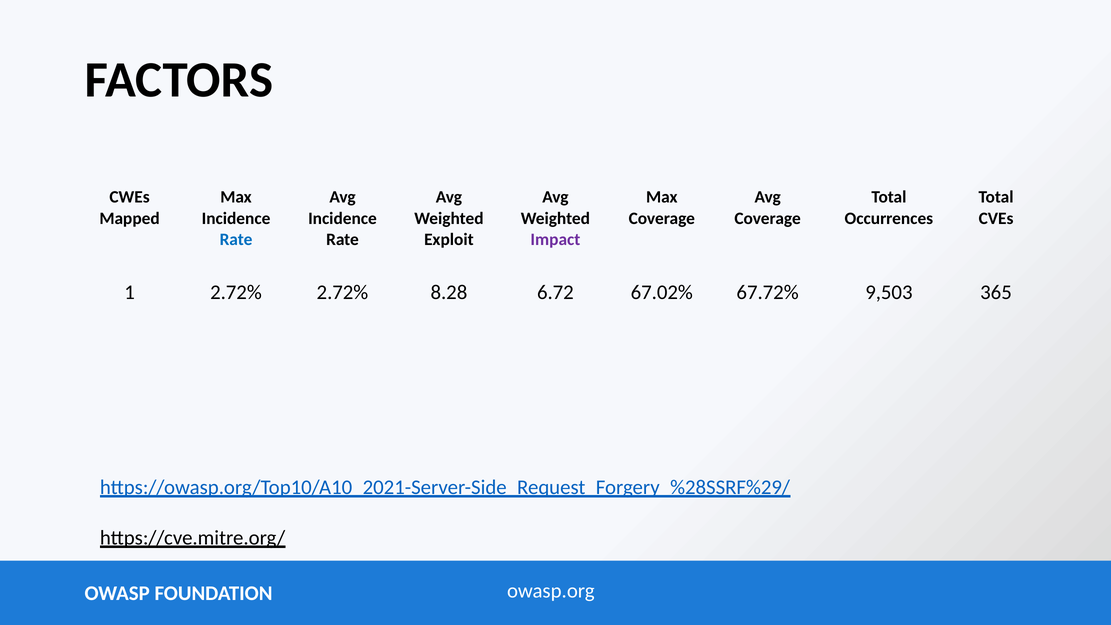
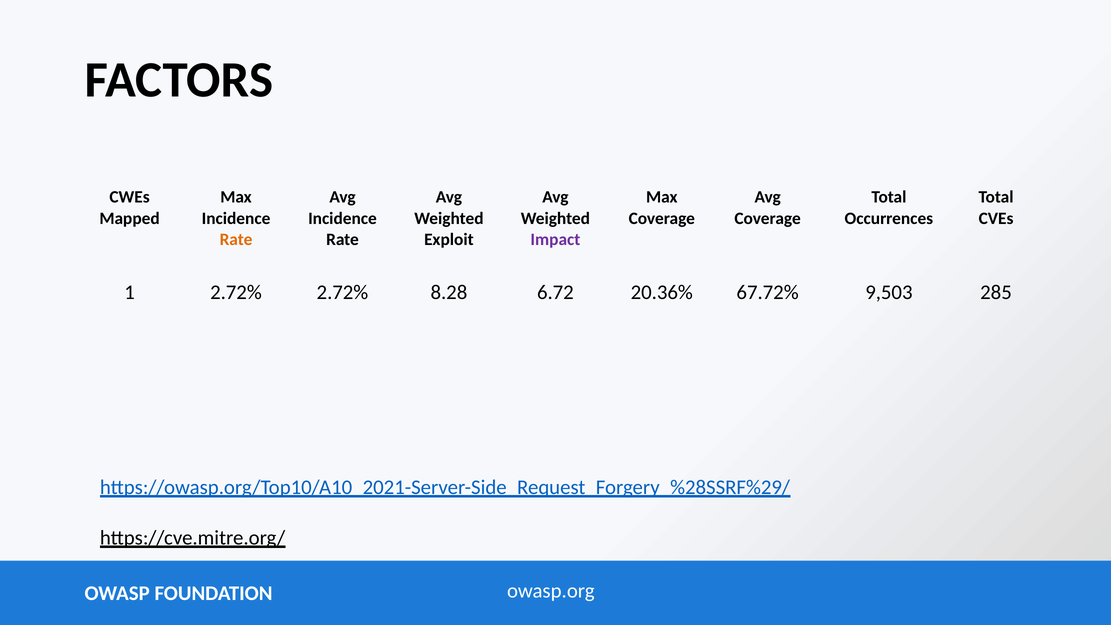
Rate at (236, 240) colour: blue -> orange
67.02%: 67.02% -> 20.36%
365: 365 -> 285
